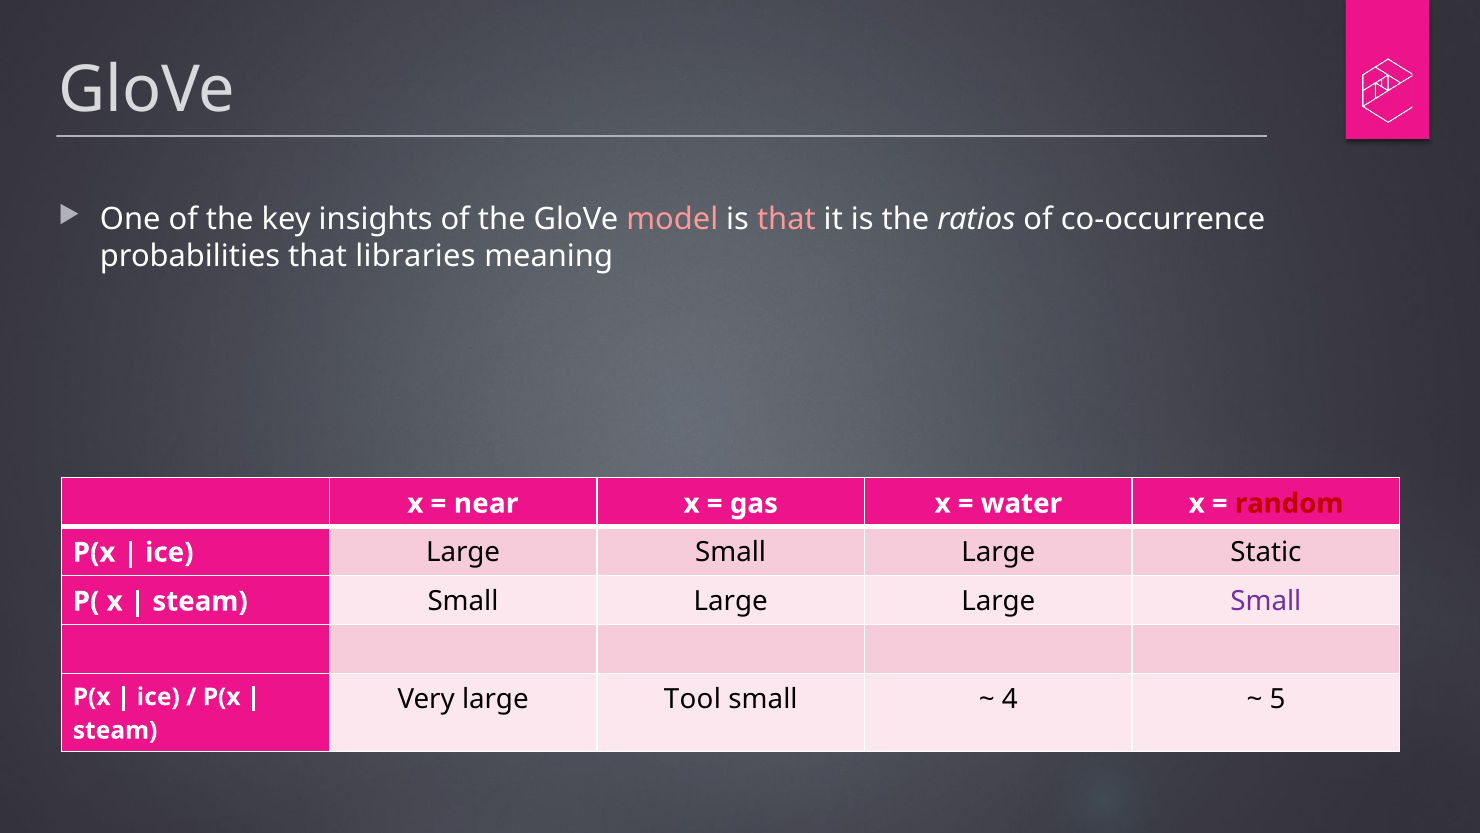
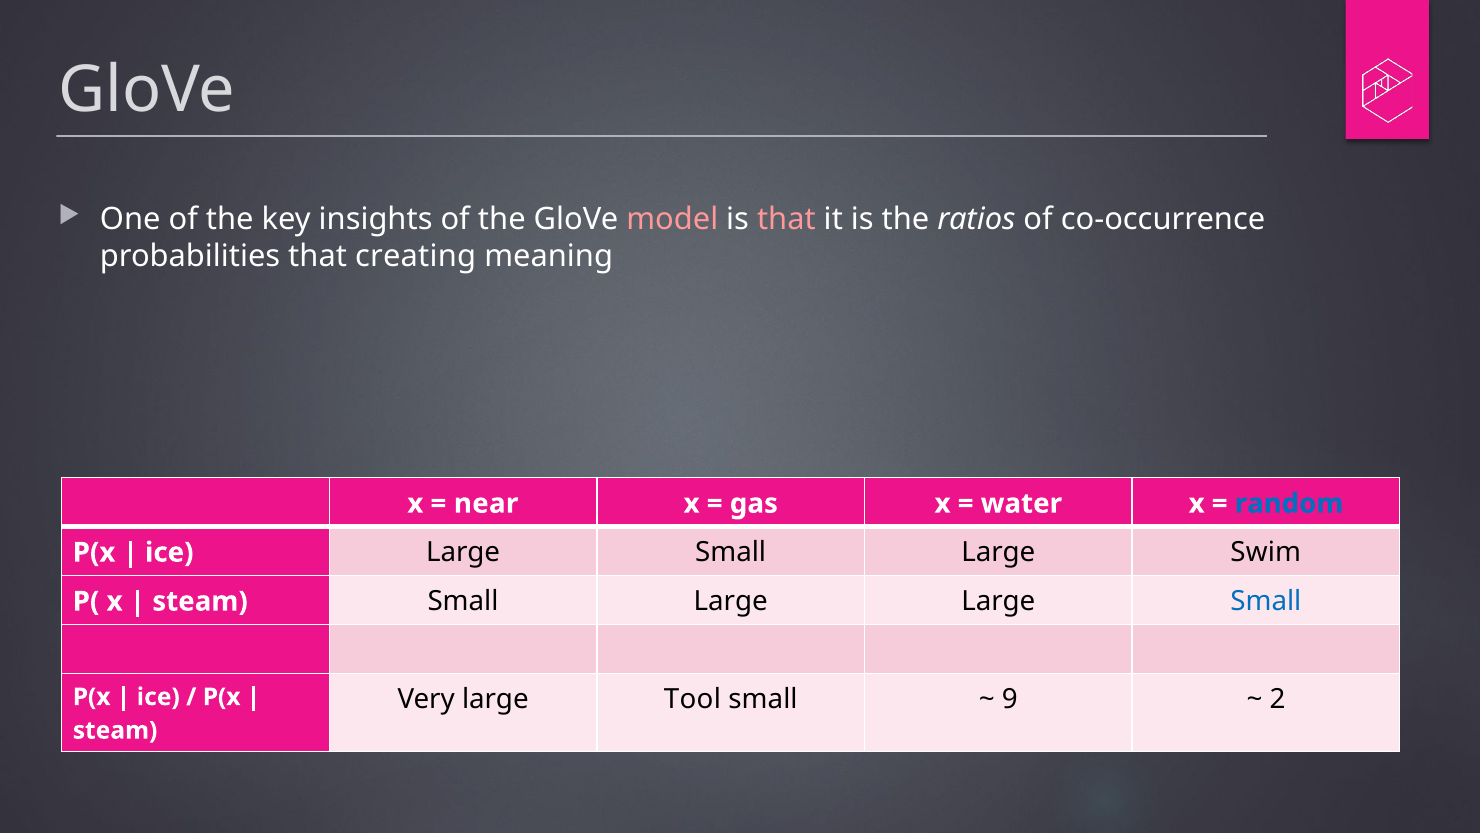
libraries: libraries -> creating
random colour: red -> blue
Static: Static -> Swim
Small at (1266, 601) colour: purple -> blue
4: 4 -> 9
5: 5 -> 2
